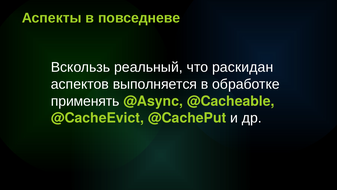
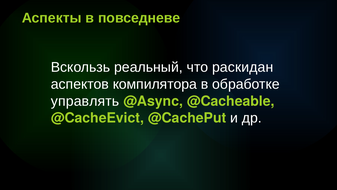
выполняется: выполняется -> компилятора
применять: применять -> управлять
